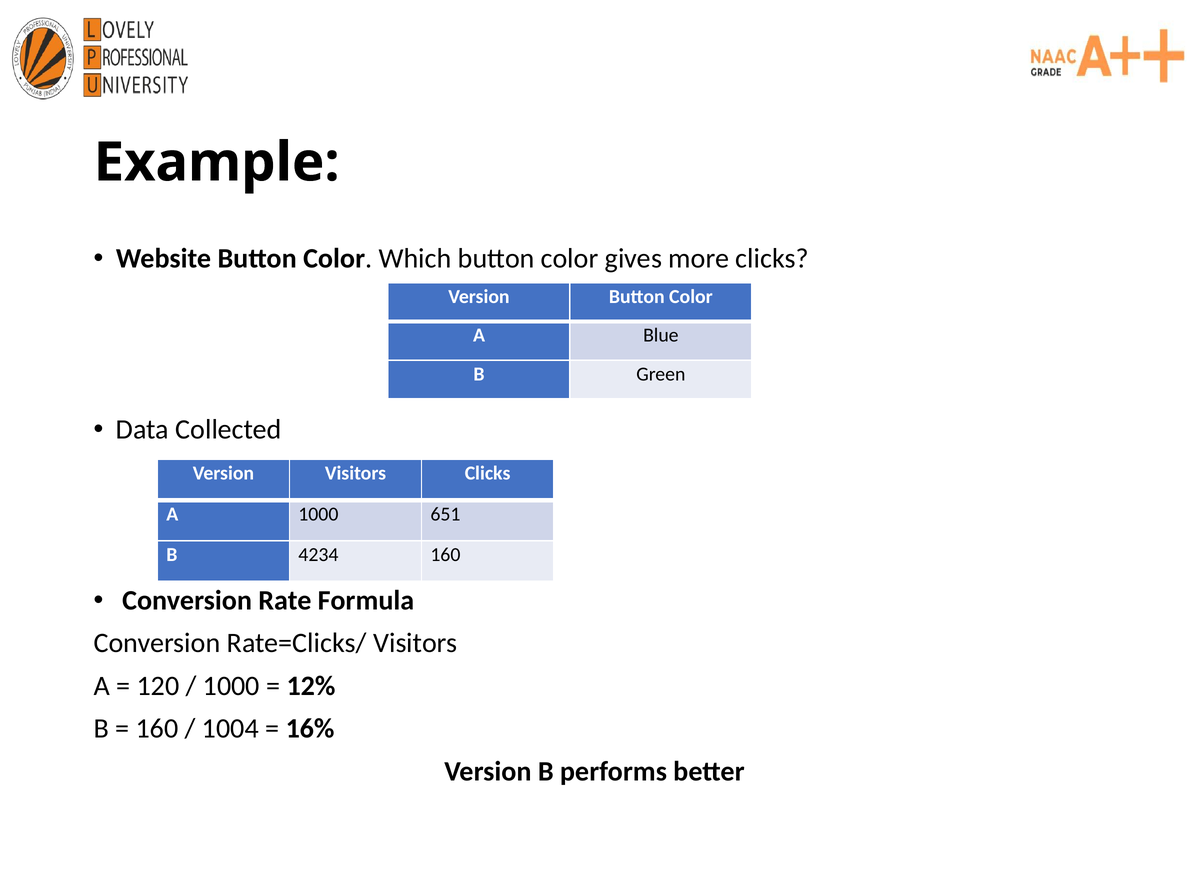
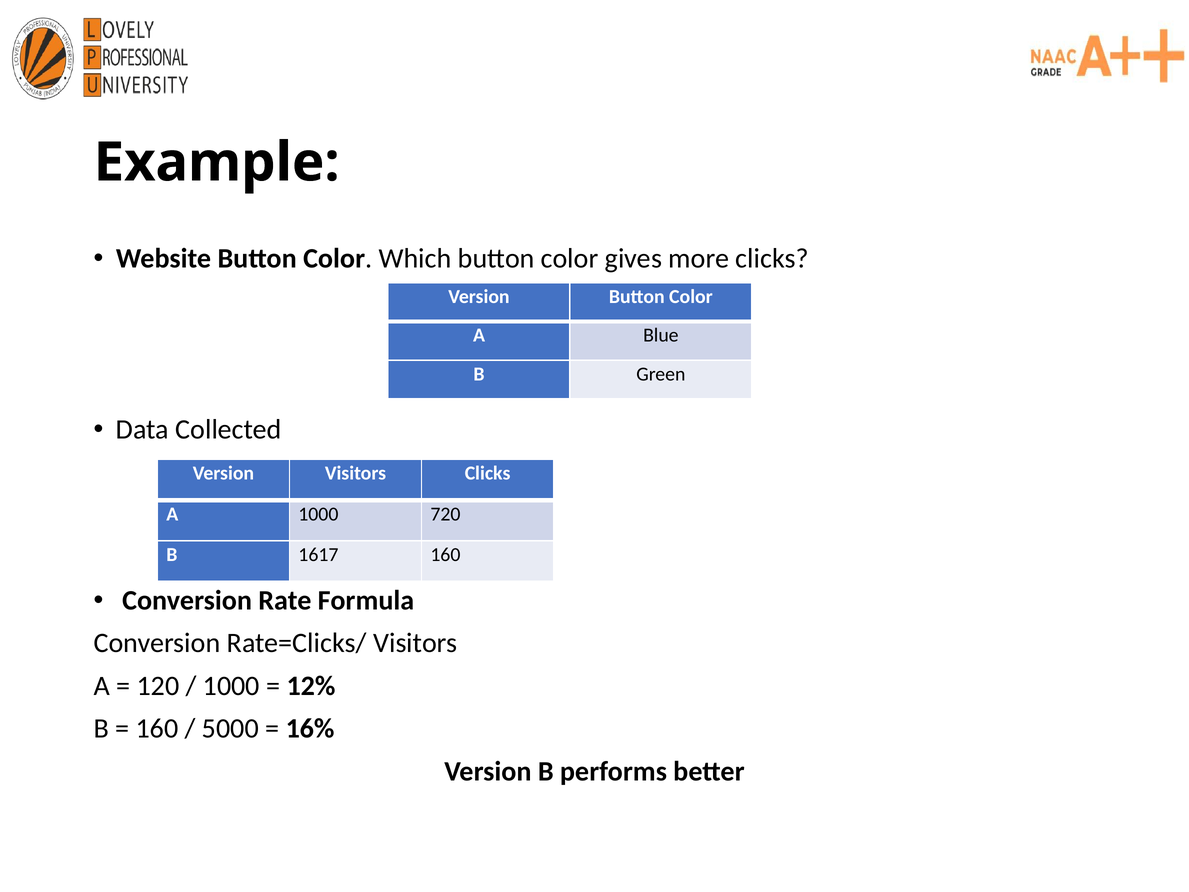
651: 651 -> 720
4234: 4234 -> 1617
1004: 1004 -> 5000
